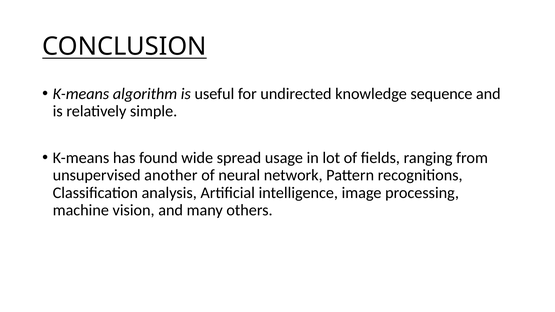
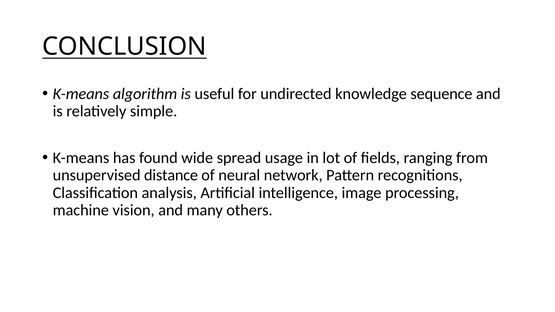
another: another -> distance
